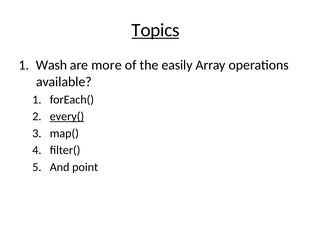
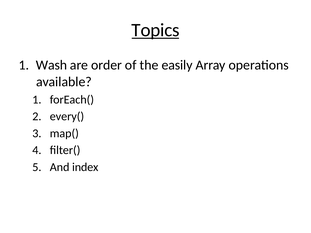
more: more -> order
every( underline: present -> none
point: point -> index
